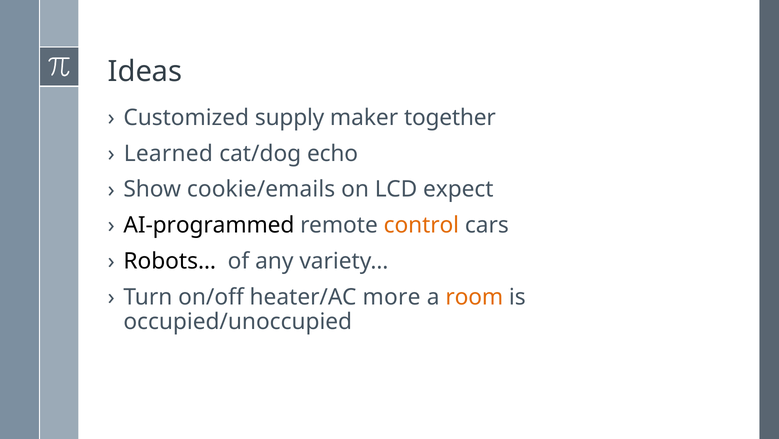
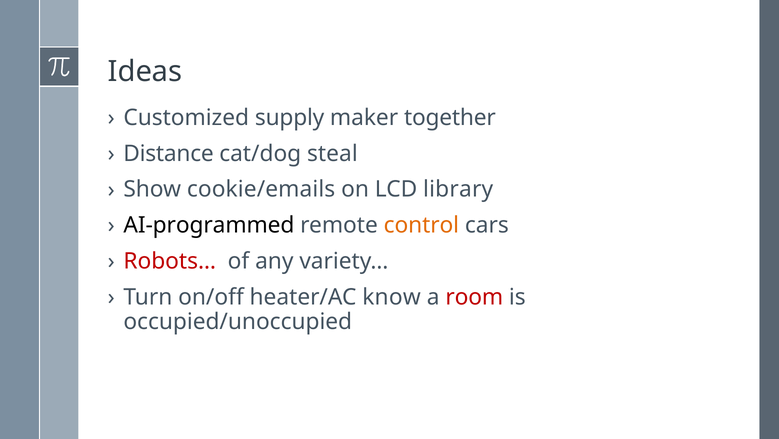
Learned: Learned -> Distance
echo: echo -> steal
expect: expect -> library
Robots… colour: black -> red
more: more -> know
room colour: orange -> red
